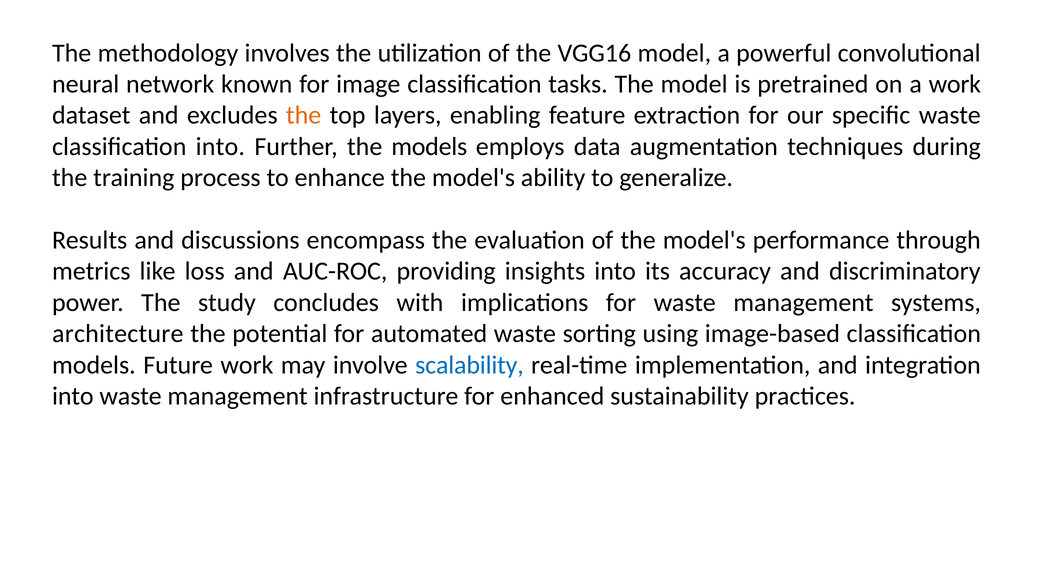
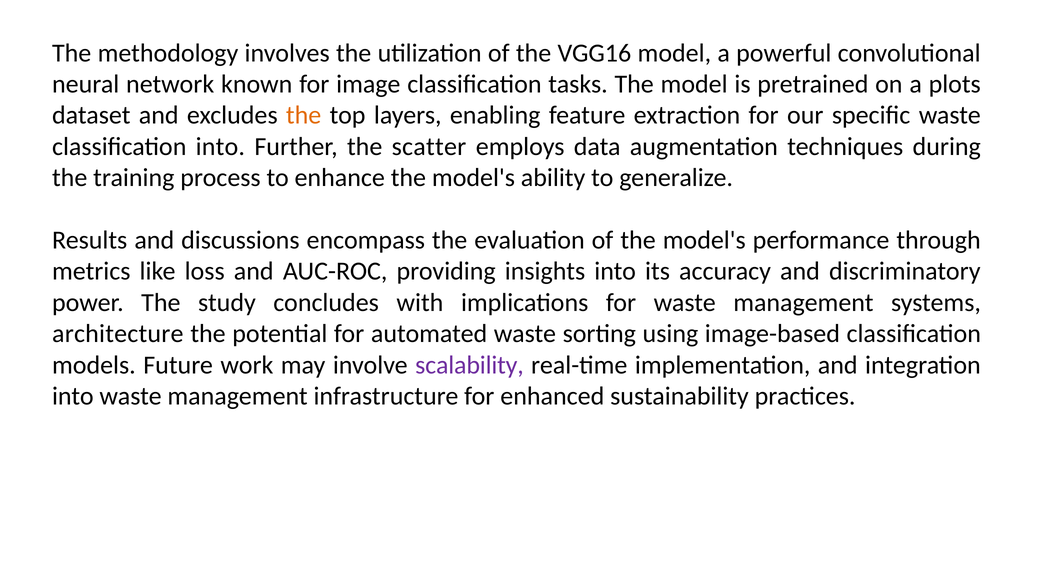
a work: work -> plots
the models: models -> scatter
scalability colour: blue -> purple
